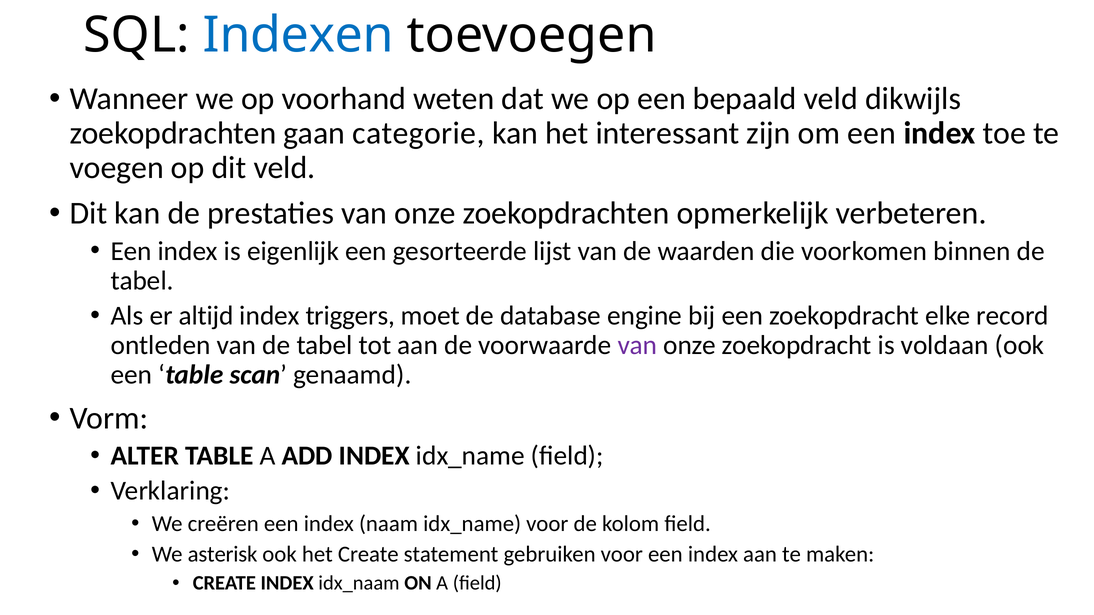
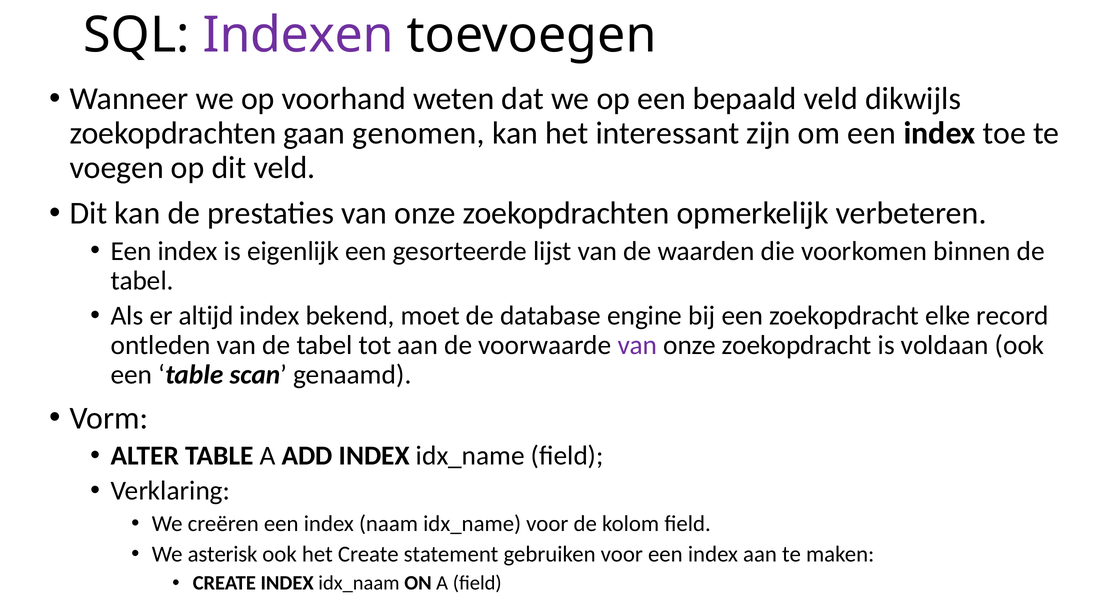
Indexen colour: blue -> purple
categorie: categorie -> genomen
triggers: triggers -> bekend
